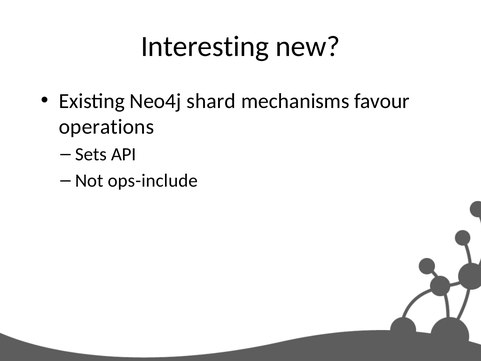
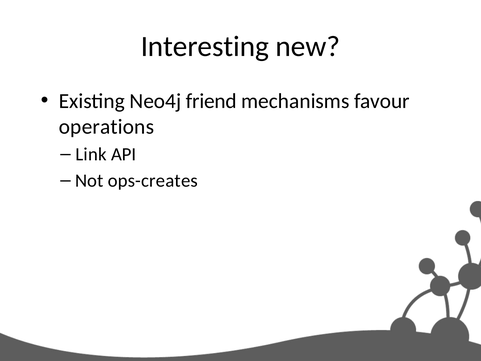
shard: shard -> friend
Sets: Sets -> Link
ops-include: ops-include -> ops-creates
